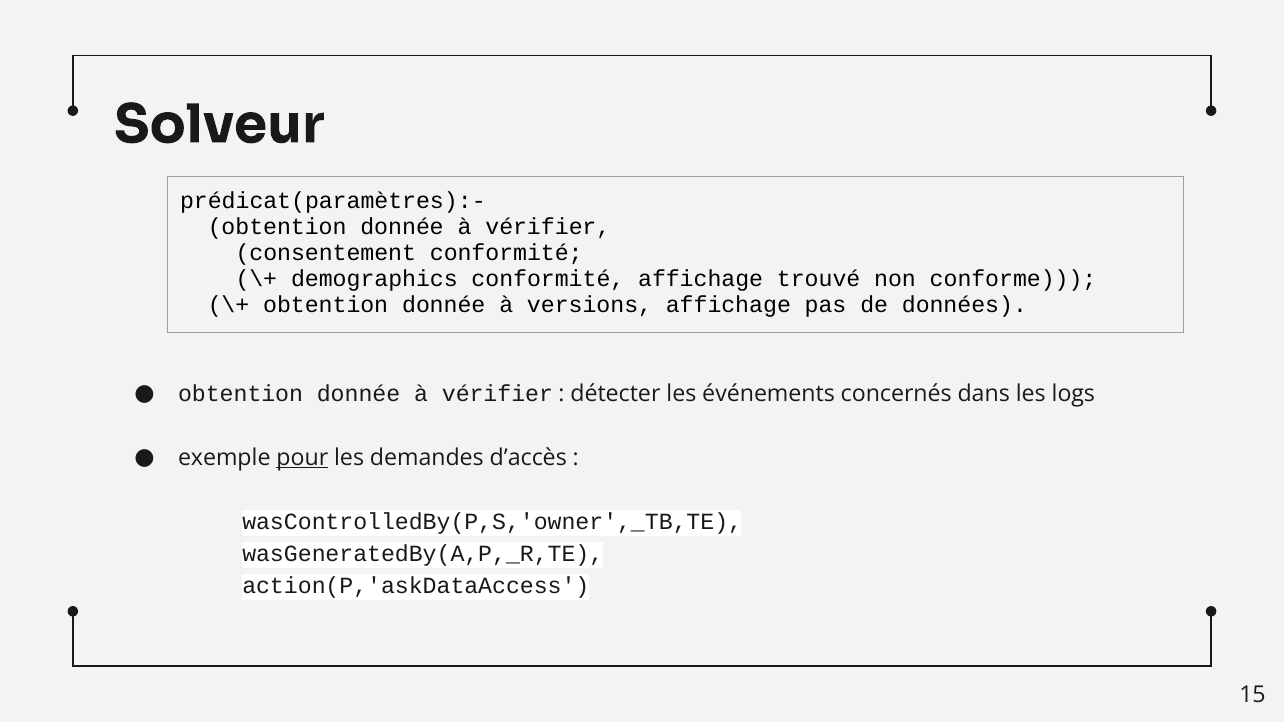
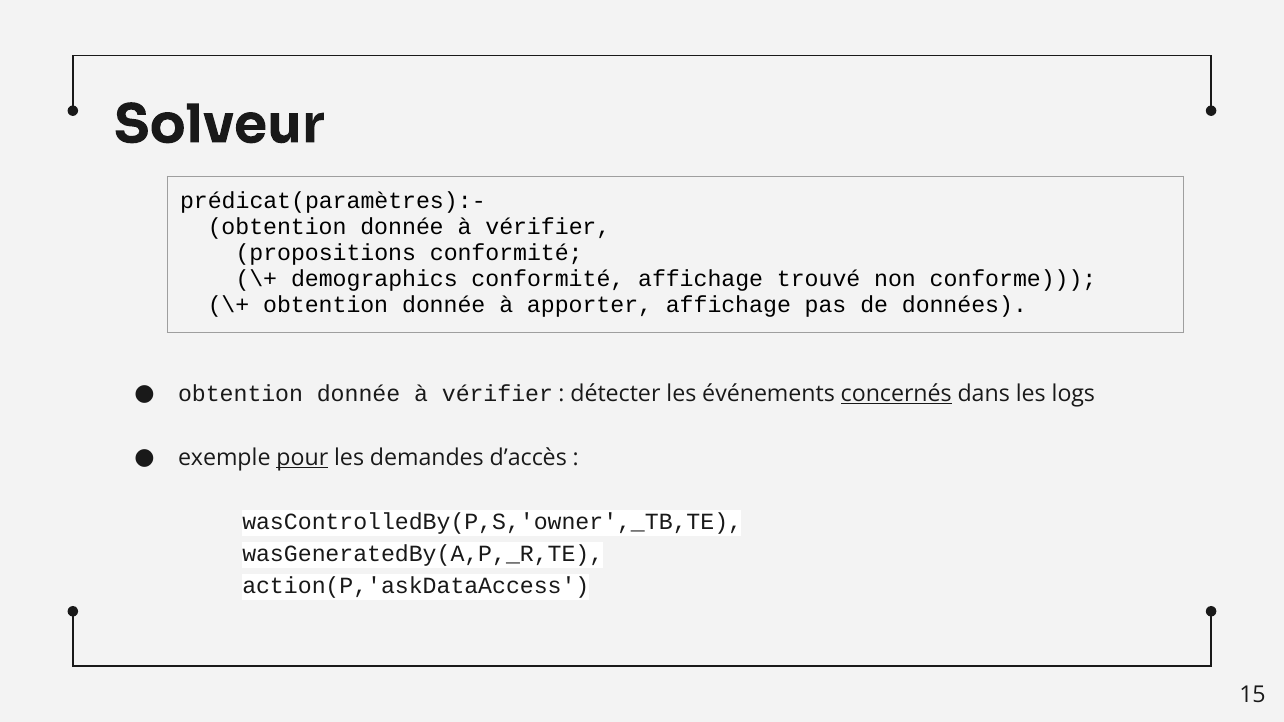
consentement: consentement -> propositions
versions: versions -> apporter
concernés underline: none -> present
